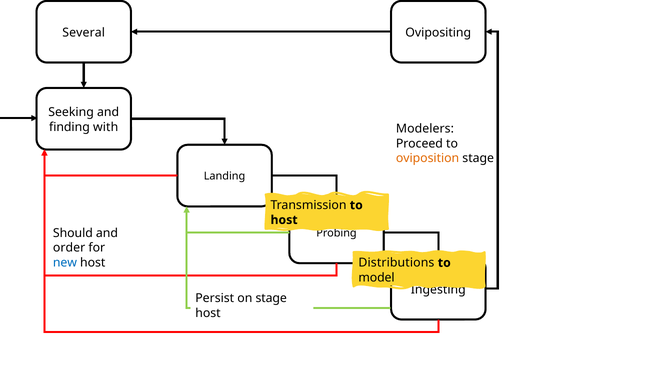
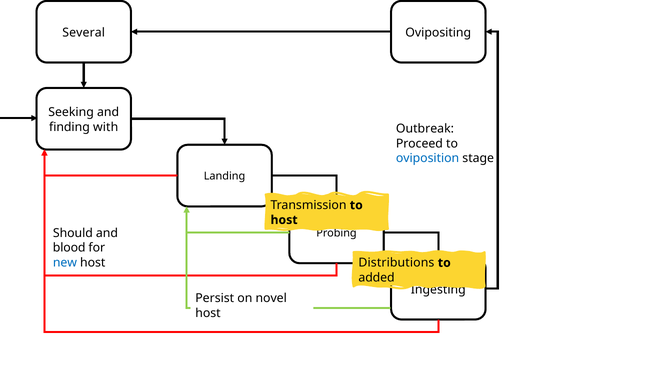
Modelers: Modelers -> Outbreak
oviposition colour: orange -> blue
order: order -> blood
model: model -> added
on stage: stage -> novel
